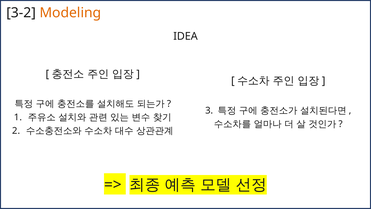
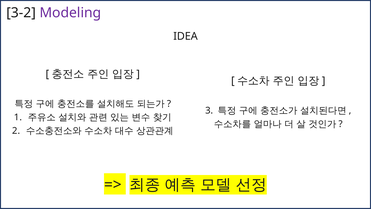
Modeling colour: orange -> purple
